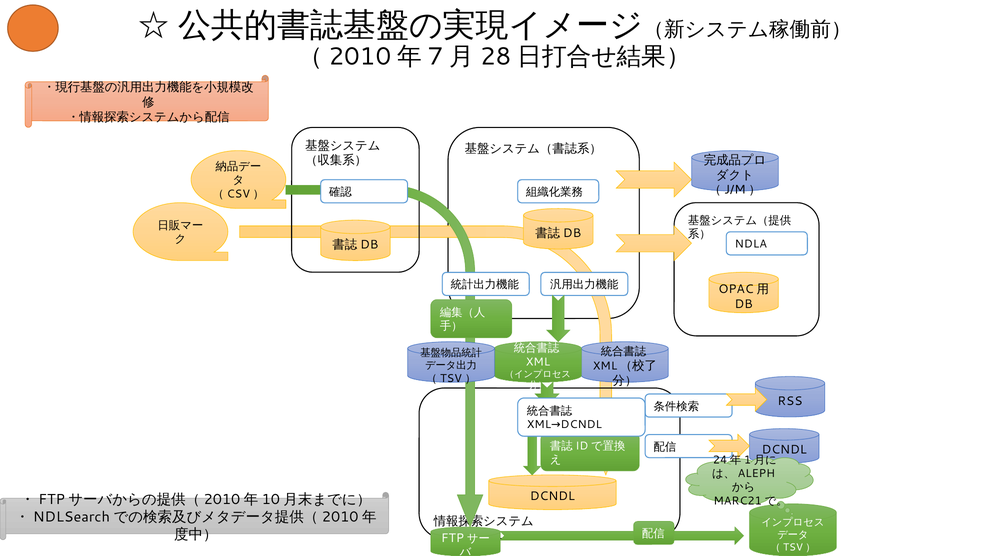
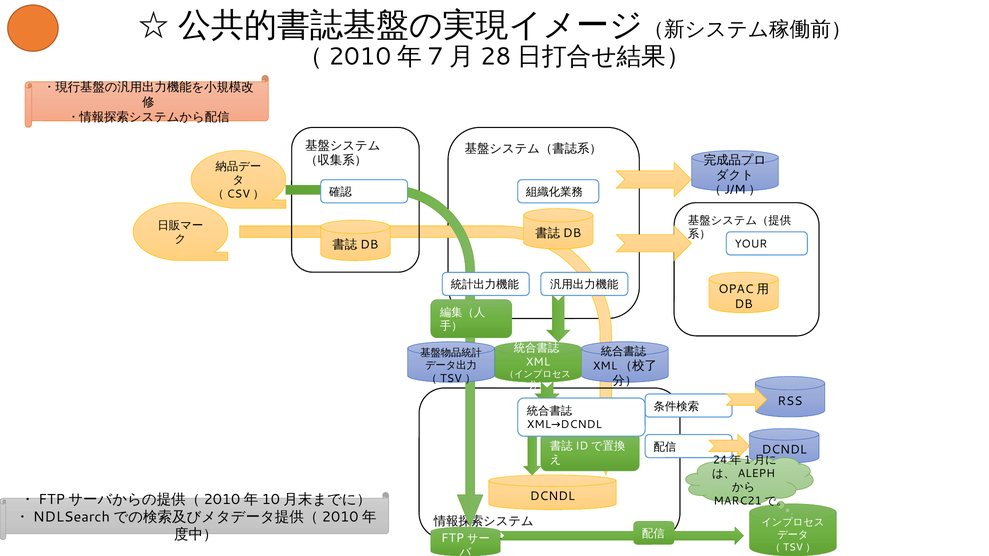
NDLA: NDLA -> YOUR
